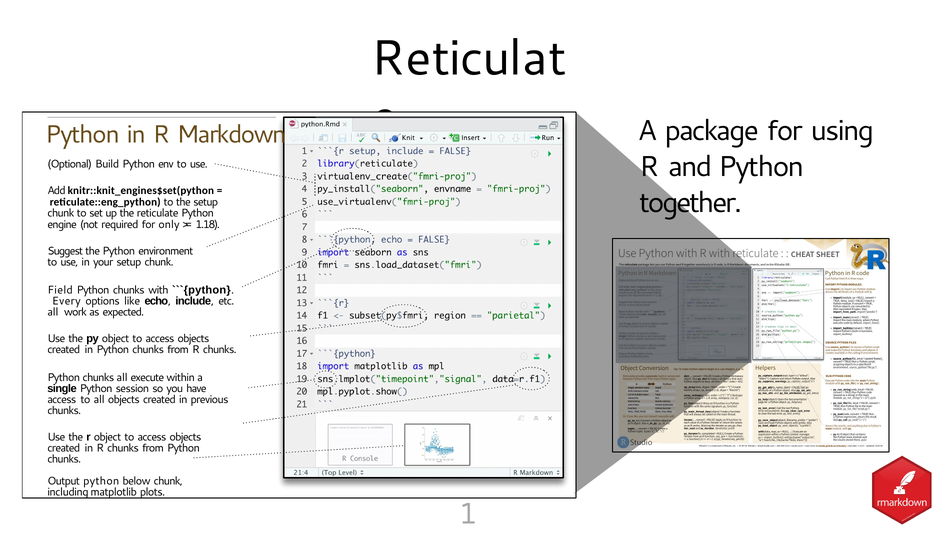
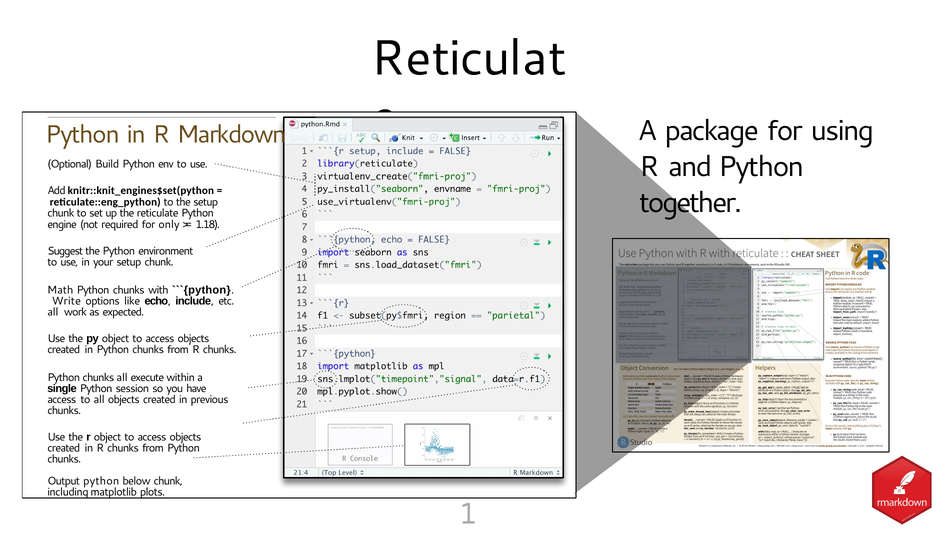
Field: Field -> Math
Every: Every -> Write
